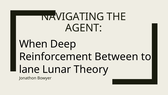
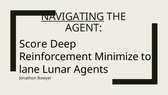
NAVIGATING underline: none -> present
When: When -> Score
Between: Between -> Minimize
Theory: Theory -> Agents
